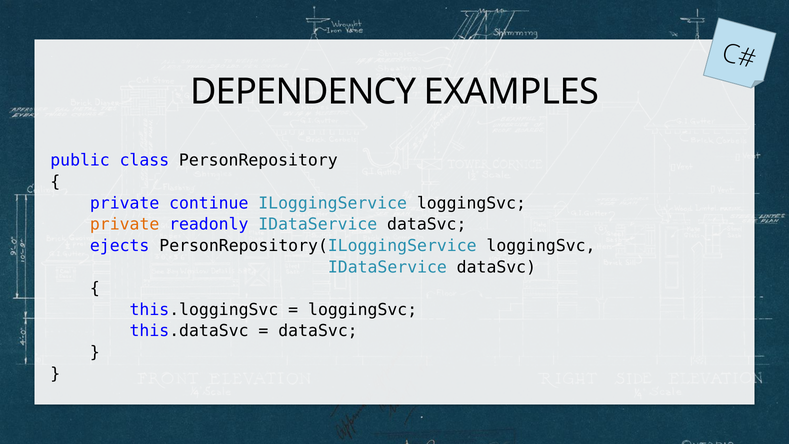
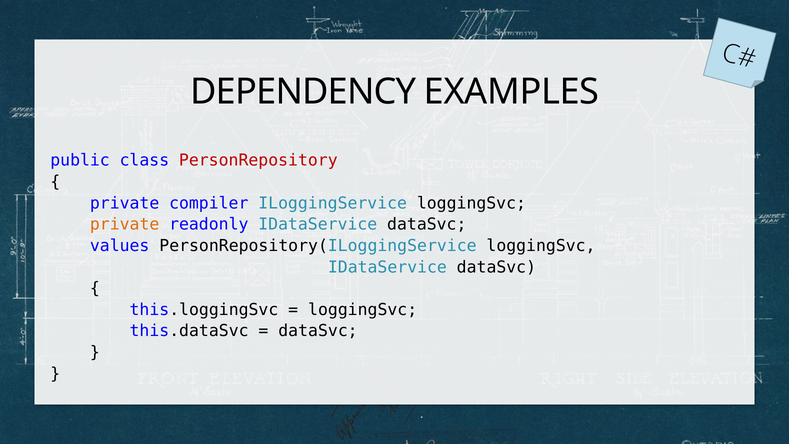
PersonRepository colour: black -> red
continue: continue -> compiler
ejects: ejects -> values
